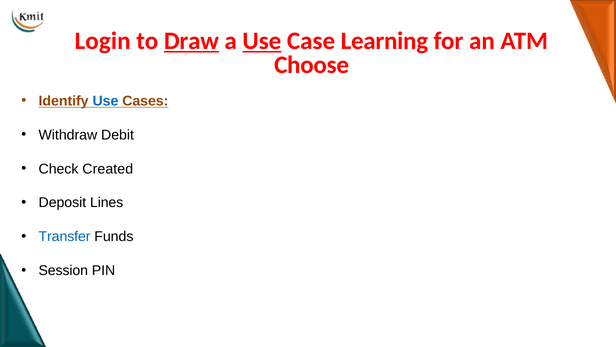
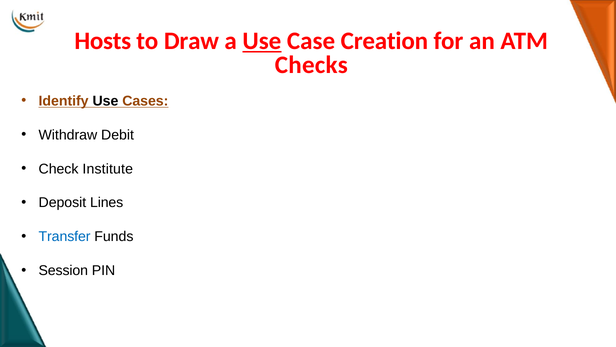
Login: Login -> Hosts
Draw underline: present -> none
Learning: Learning -> Creation
Choose: Choose -> Checks
Use at (105, 101) colour: blue -> black
Created: Created -> Institute
